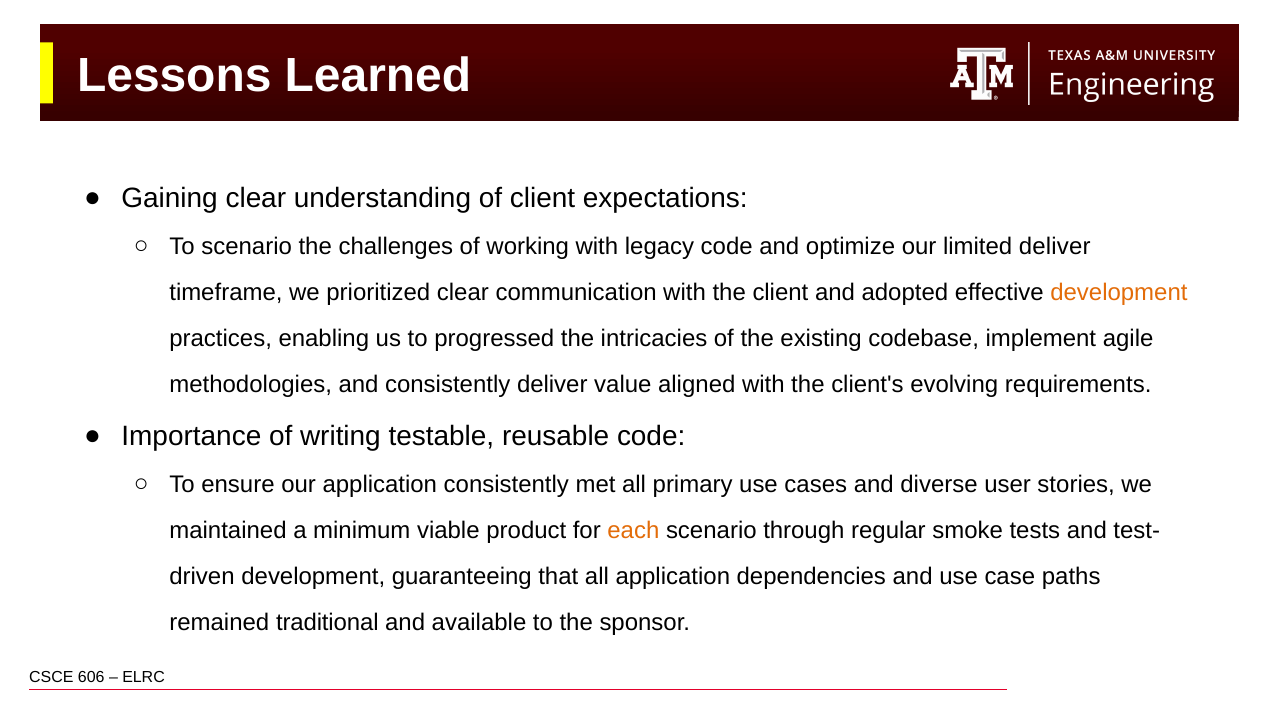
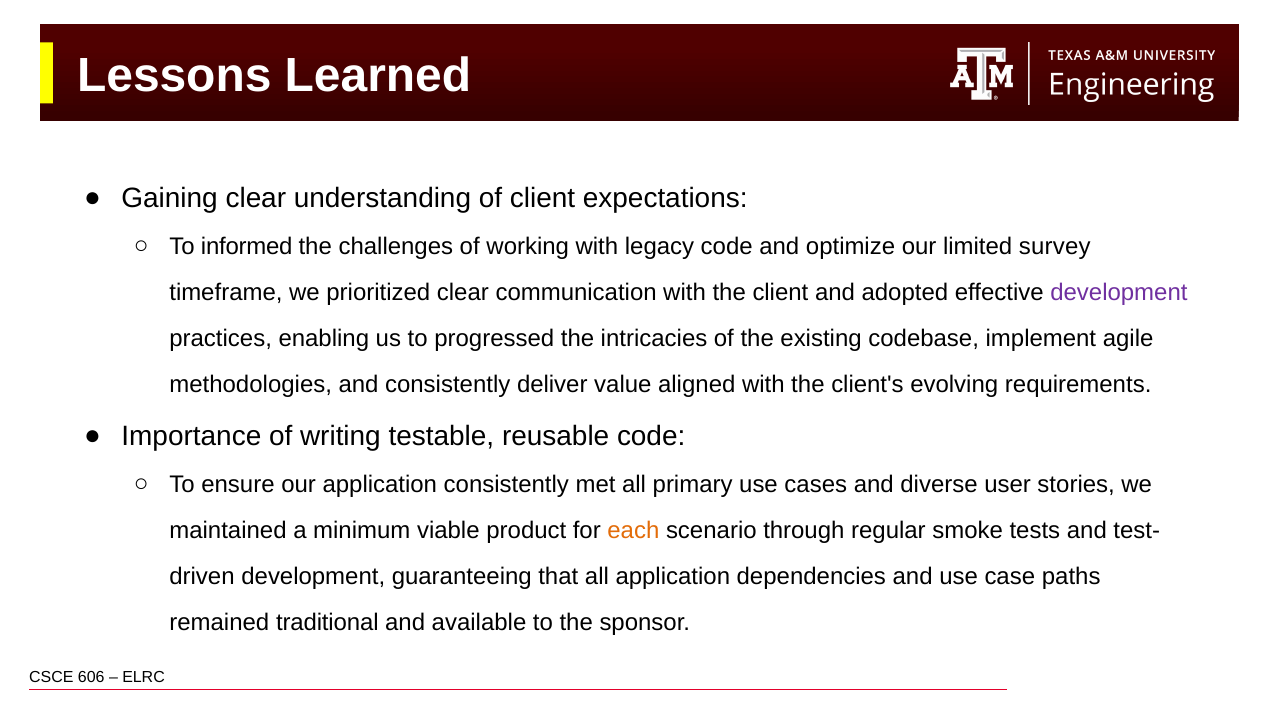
To scenario: scenario -> informed
limited deliver: deliver -> survey
development at (1119, 293) colour: orange -> purple
